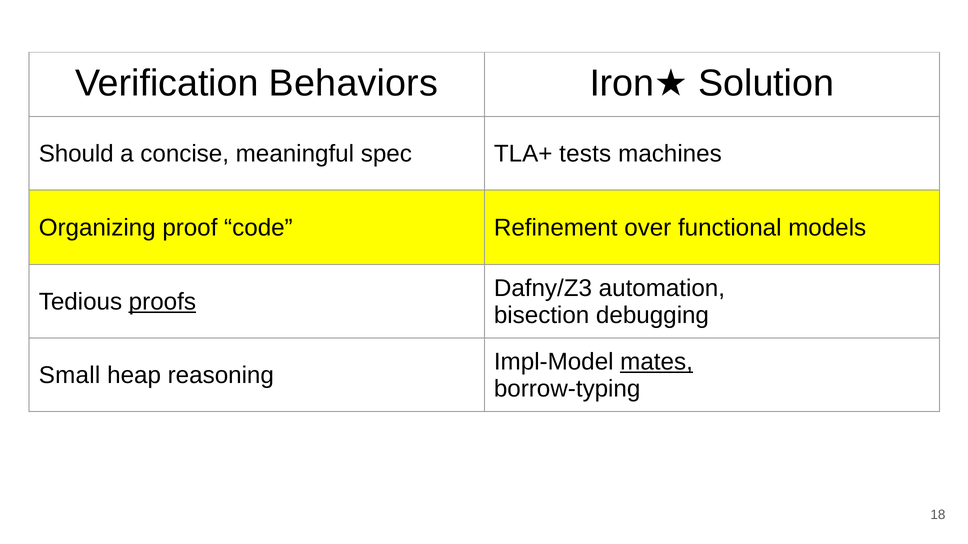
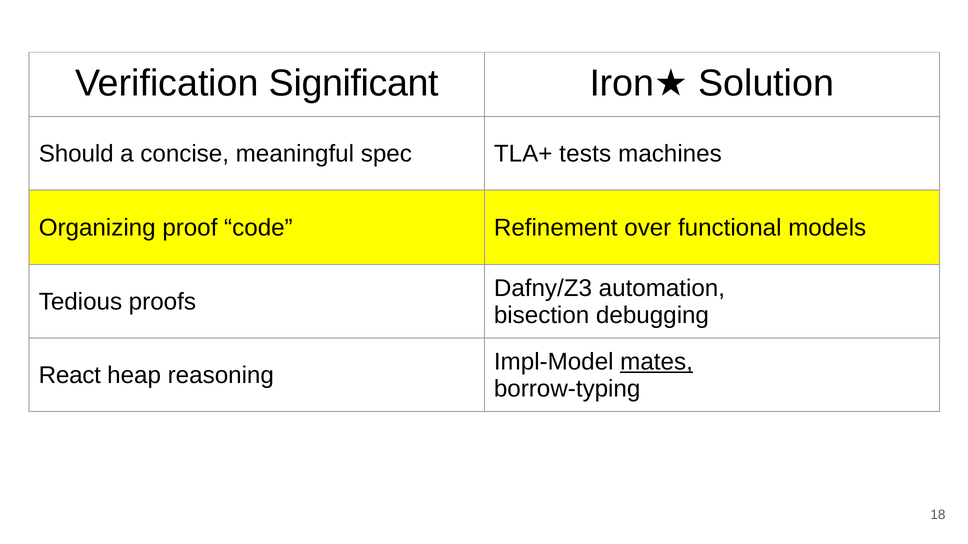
Behaviors: Behaviors -> Significant
proofs underline: present -> none
Small: Small -> React
